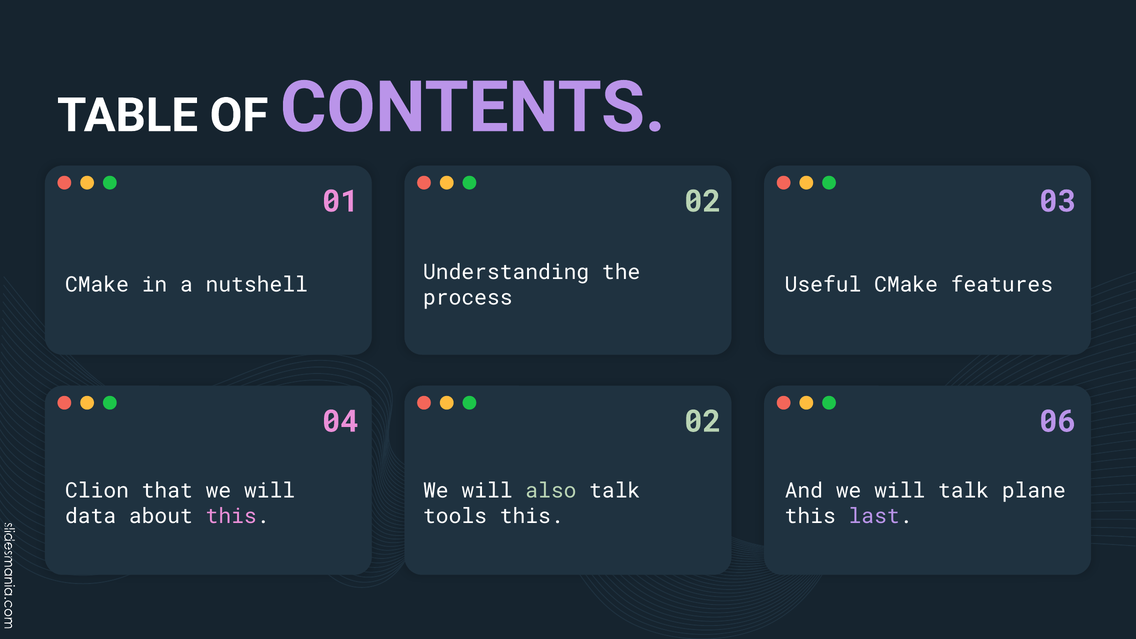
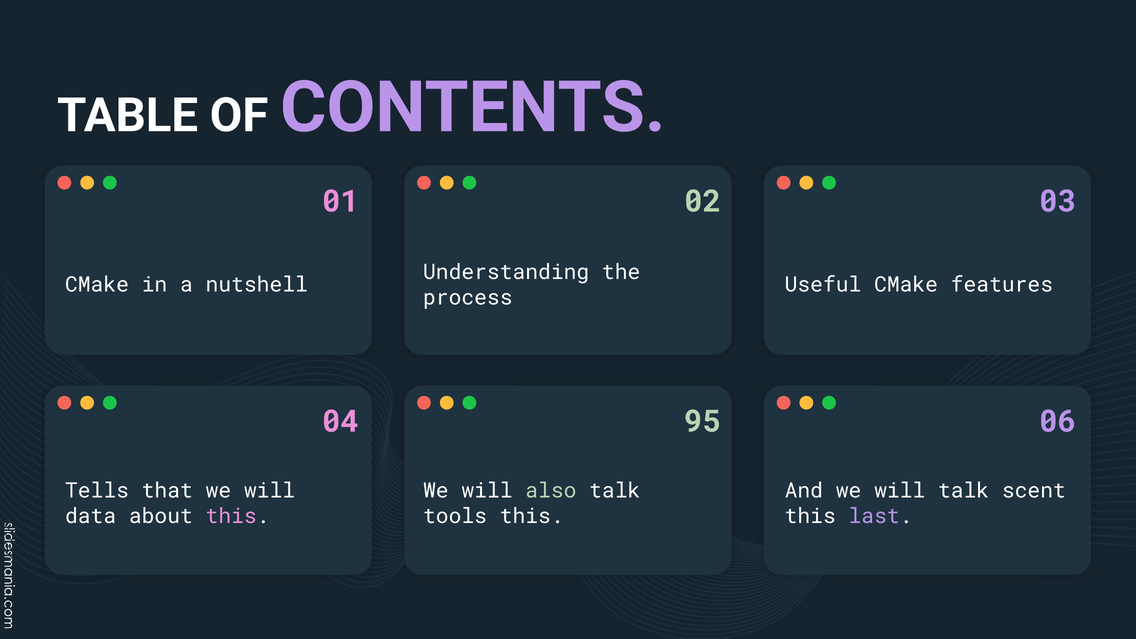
04 02: 02 -> 95
Clion: Clion -> Tells
plane: plane -> scent
